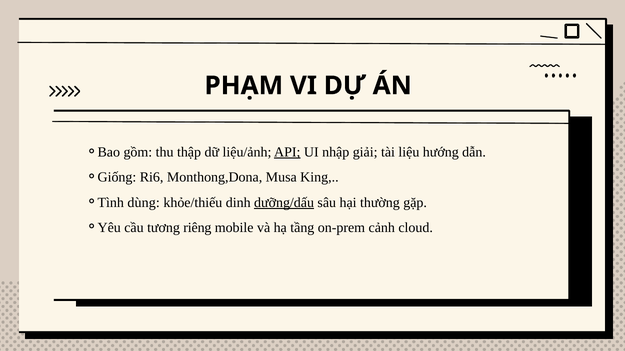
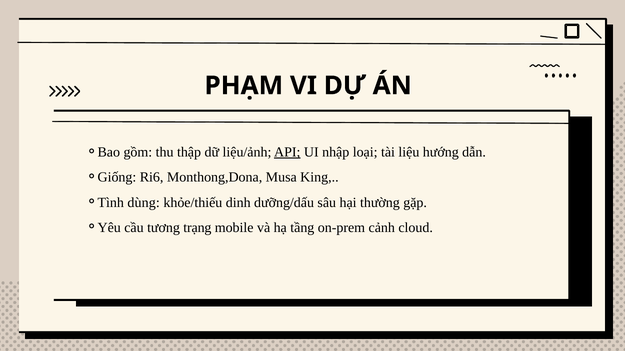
giải: giải -> loại
dưỡng/dấu underline: present -> none
riêng: riêng -> trạng
